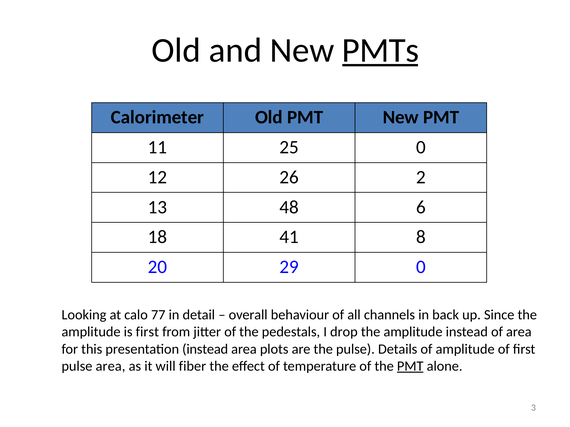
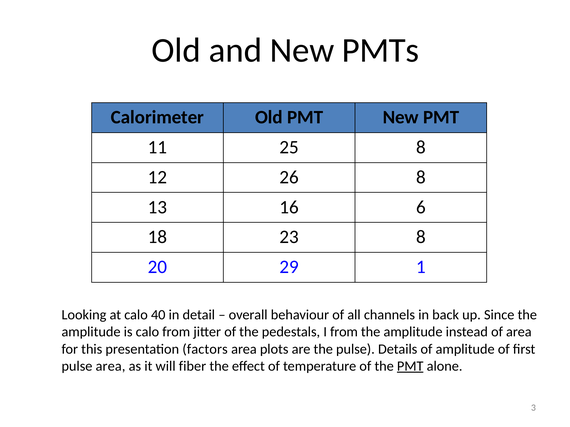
PMTs underline: present -> none
25 0: 0 -> 8
26 2: 2 -> 8
48: 48 -> 16
41: 41 -> 23
29 0: 0 -> 1
77: 77 -> 40
is first: first -> calo
I drop: drop -> from
presentation instead: instead -> factors
